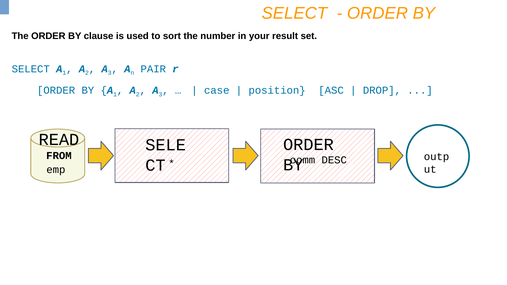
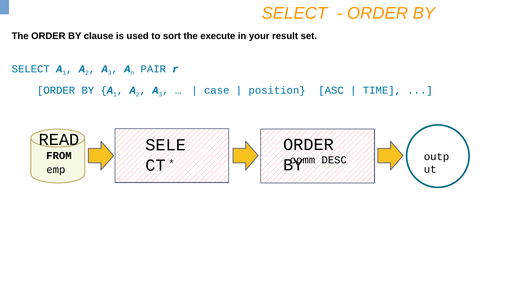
number: number -> execute
DROP: DROP -> TIME
